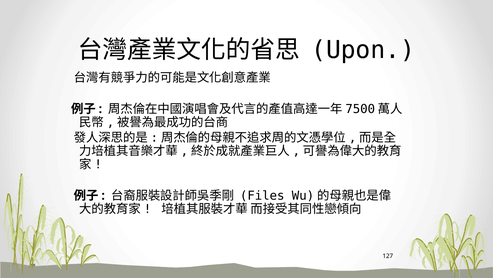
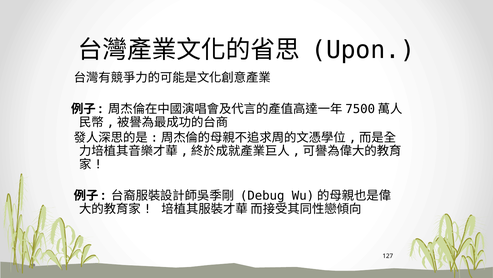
Files: Files -> Debug
